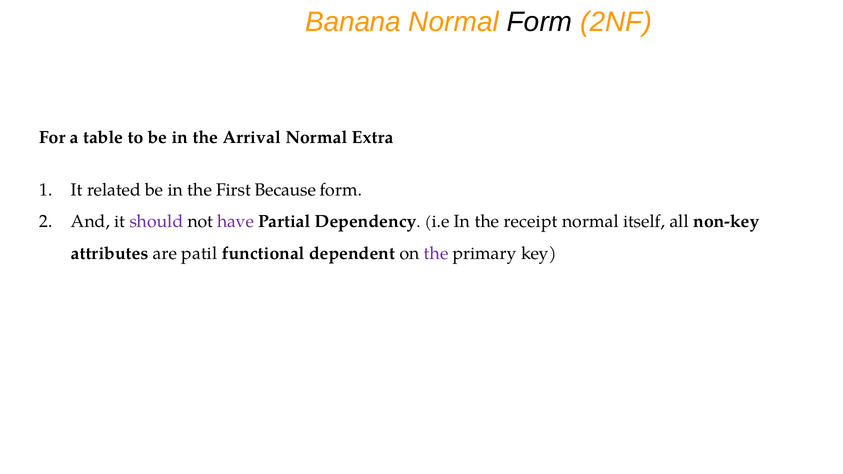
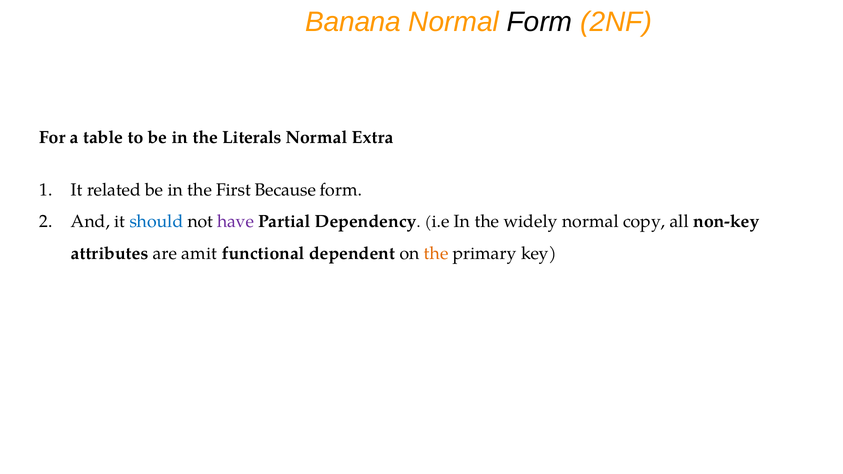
Arrival: Arrival -> Literals
should colour: purple -> blue
receipt: receipt -> widely
itself: itself -> copy
patil: patil -> amit
the at (436, 253) colour: purple -> orange
